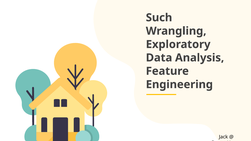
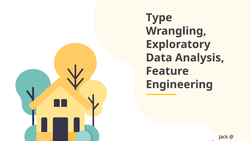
Such: Such -> Type
